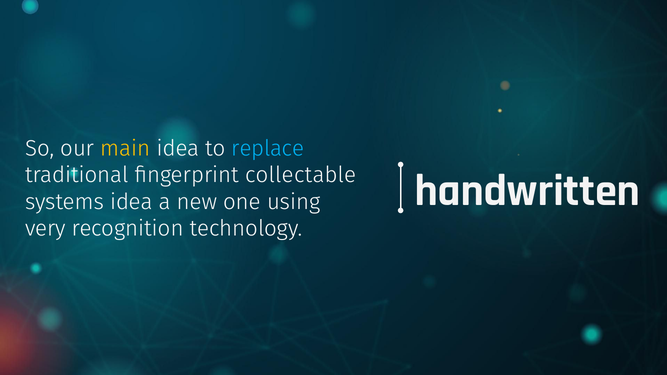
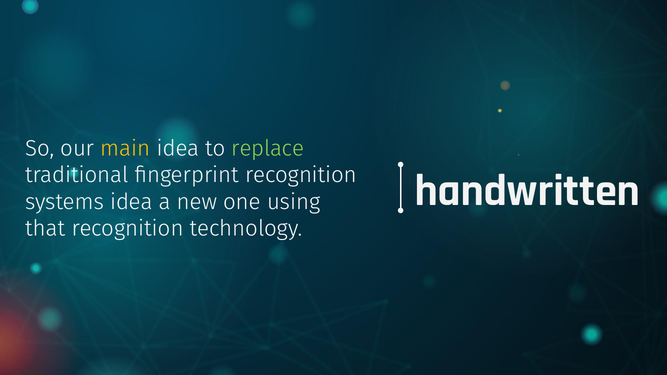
replace colour: light blue -> light green
fingerprint collectable: collectable -> recognition
very: very -> that
